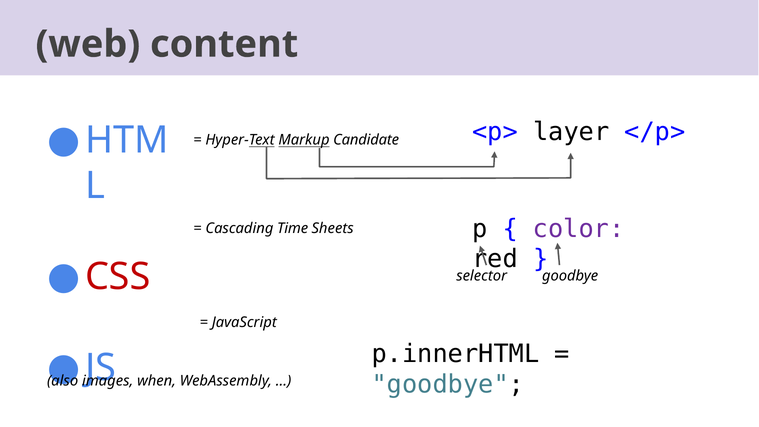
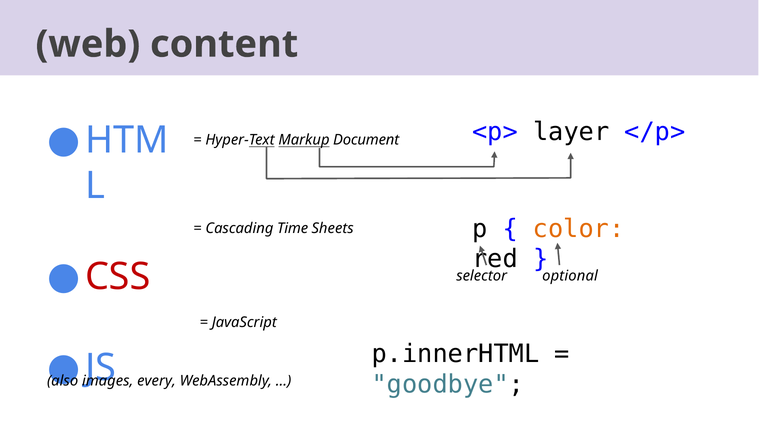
Candidate: Candidate -> Document
color colour: purple -> orange
selector goodbye: goodbye -> optional
when: when -> every
